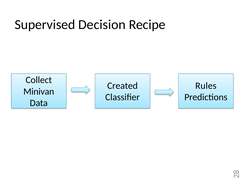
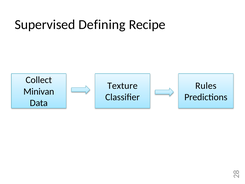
Decision: Decision -> Defining
Created: Created -> Texture
